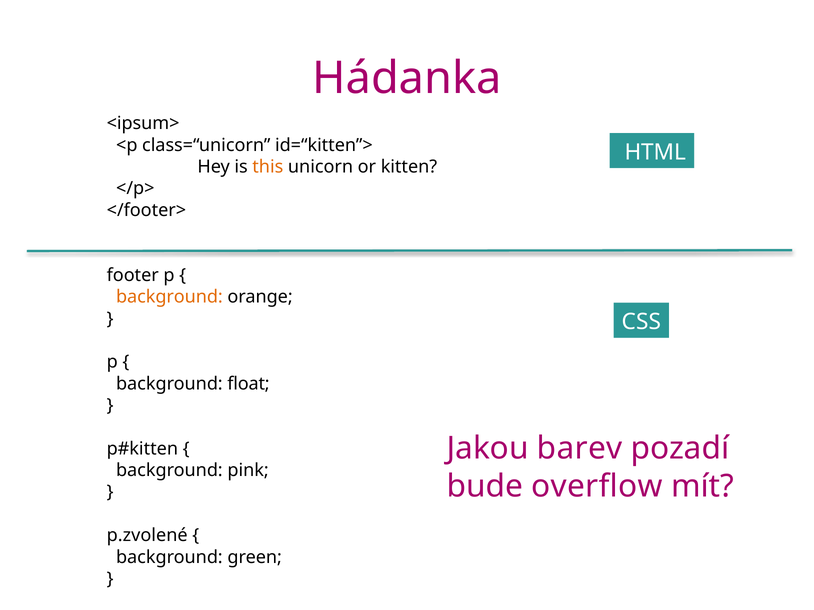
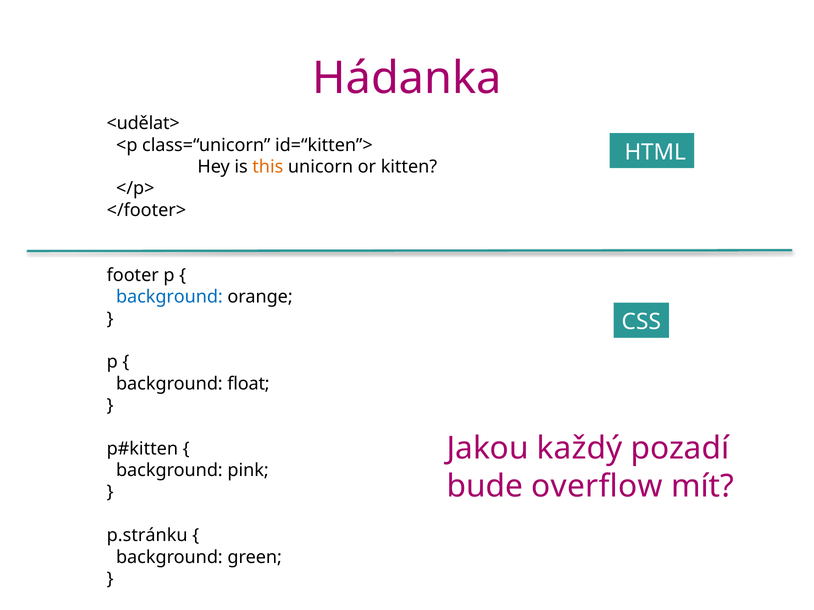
<ipsum>: <ipsum> -> <udělat>
background at (169, 297) colour: orange -> blue
barev: barev -> každý
p.zvolené: p.zvolené -> p.stránku
